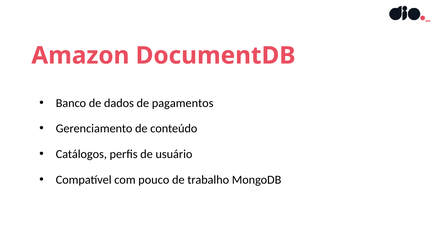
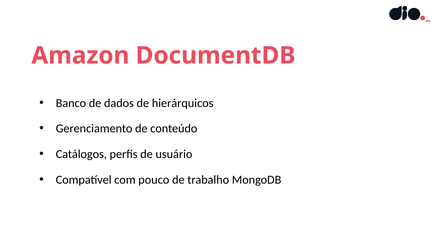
pagamentos: pagamentos -> hierárquicos
